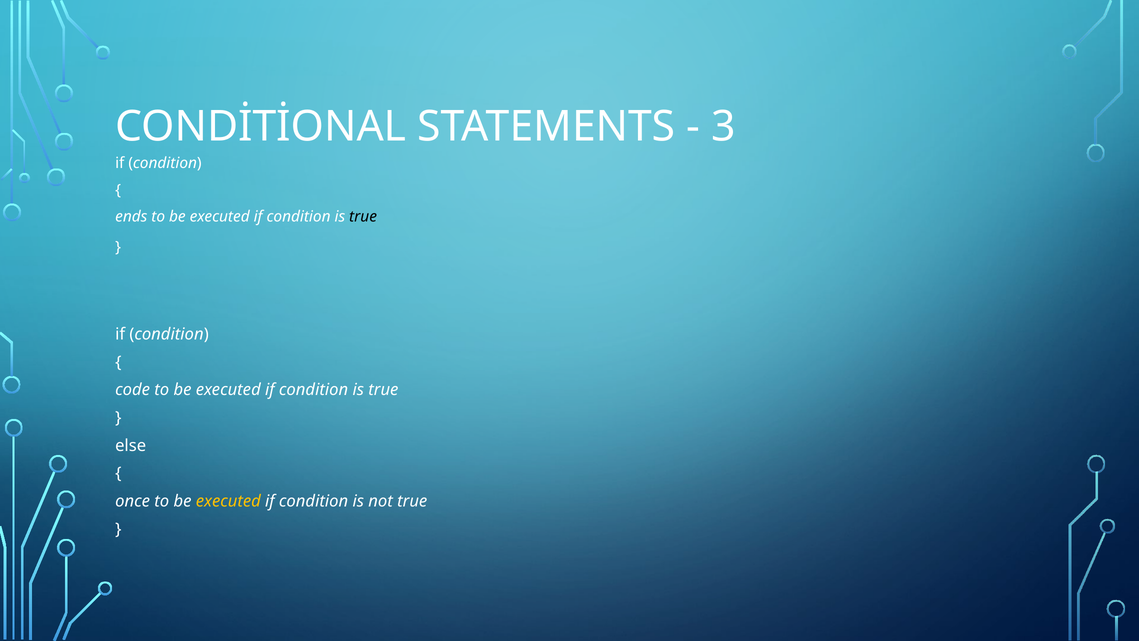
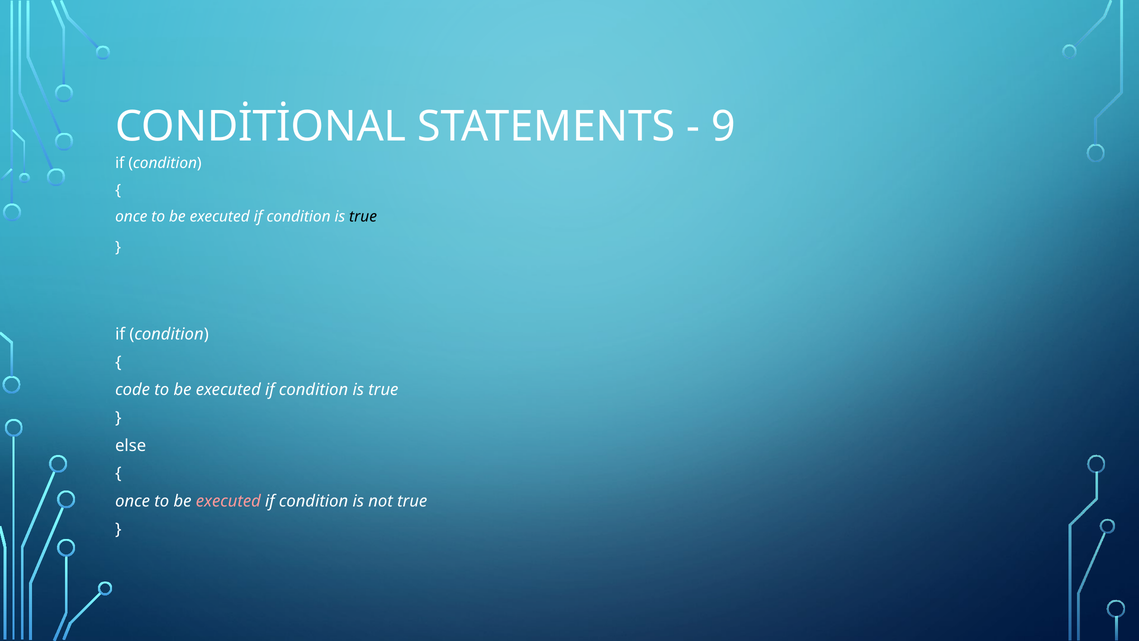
3: 3 -> 9
ends at (131, 217): ends -> once
executed at (228, 501) colour: yellow -> pink
